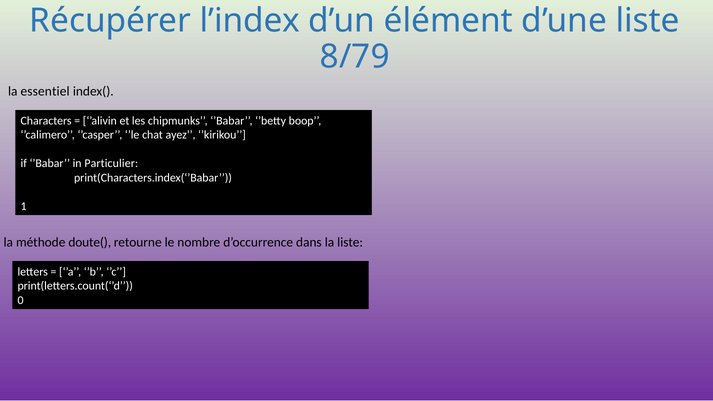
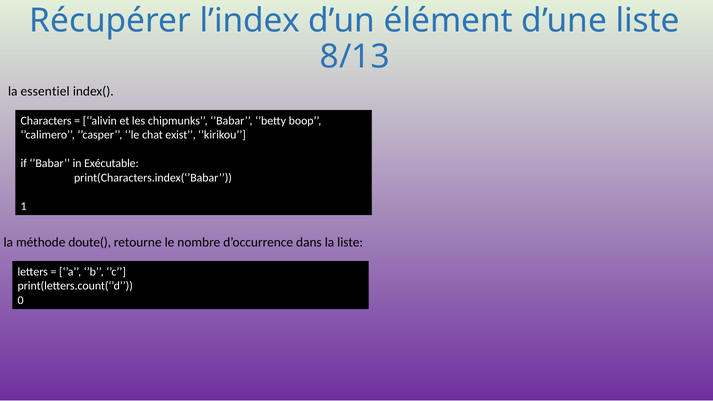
8/79: 8/79 -> 8/13
ayez: ayez -> exist
Particulier: Particulier -> Exécutable
